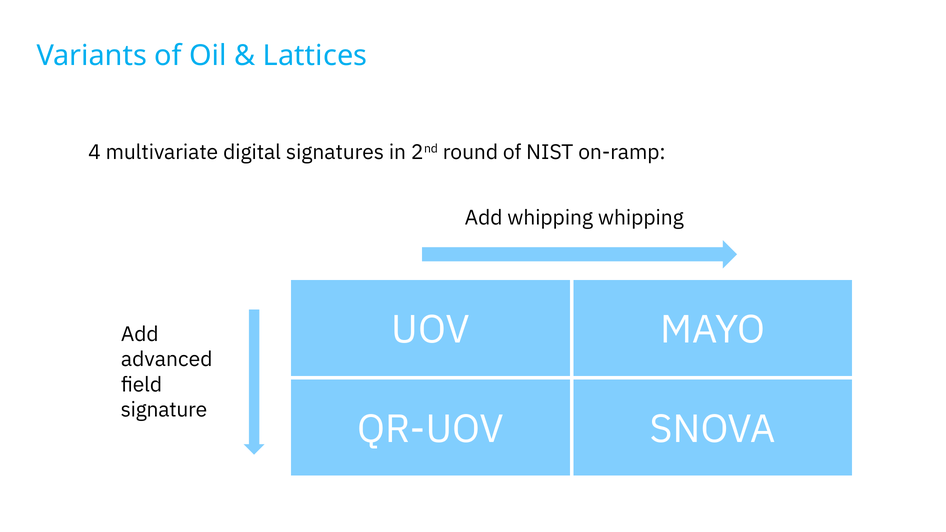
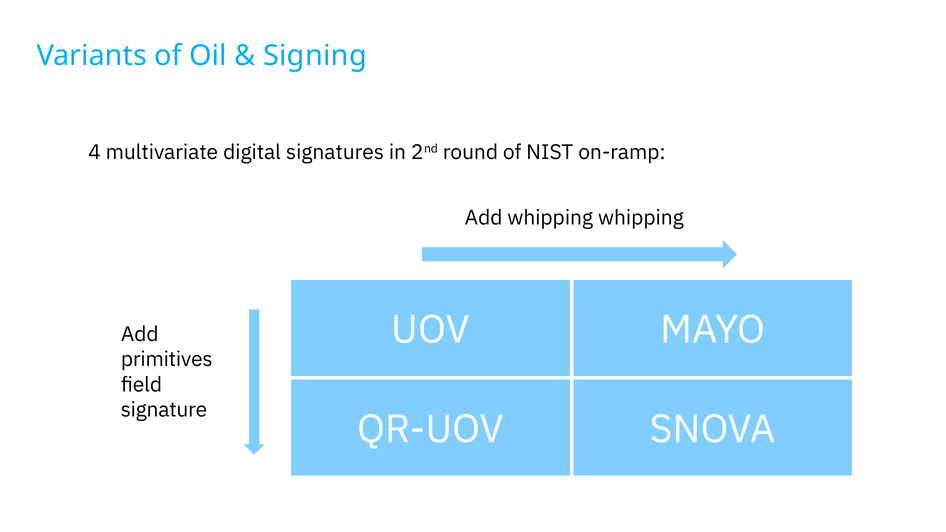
Lattices: Lattices -> Signing
advanced: advanced -> primitives
